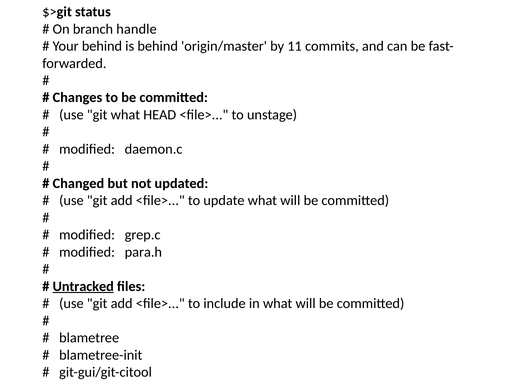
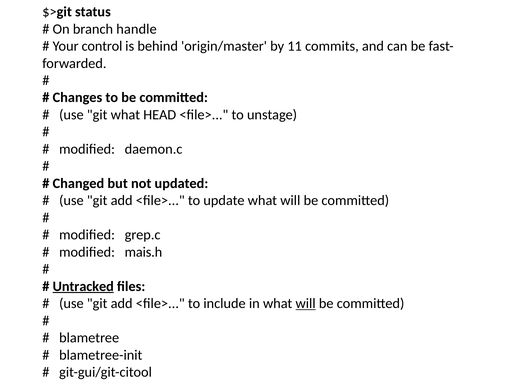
Your behind: behind -> control
para.h: para.h -> mais.h
will at (306, 304) underline: none -> present
